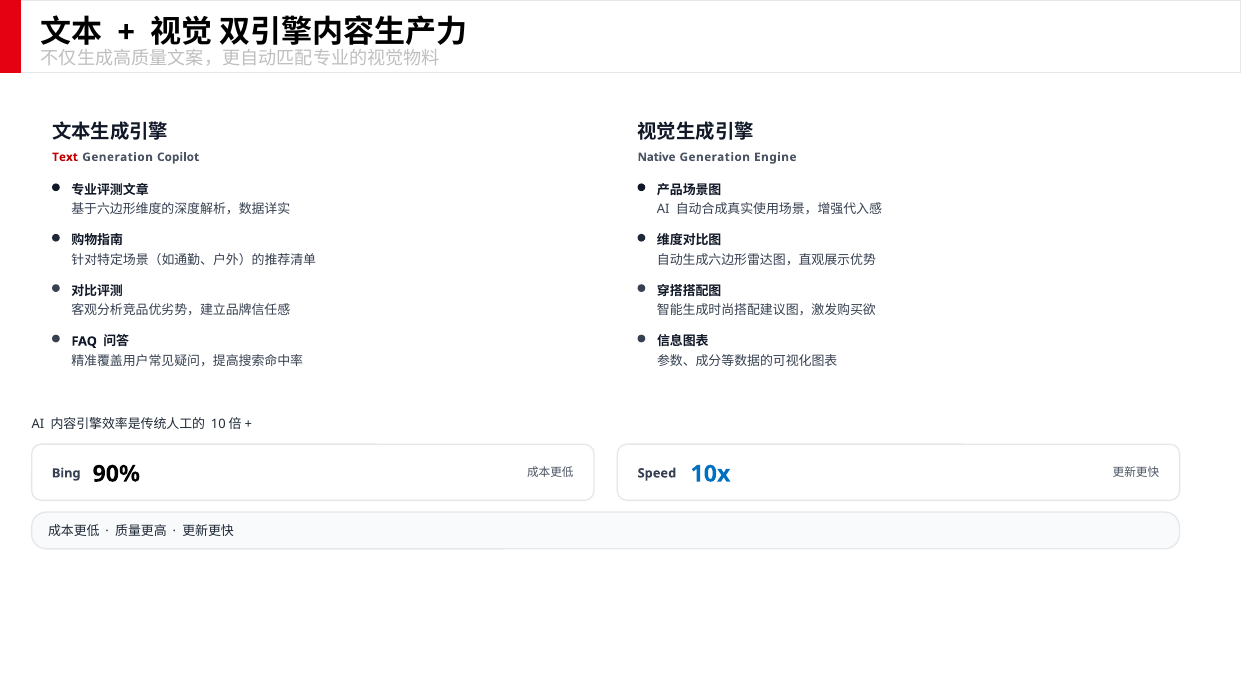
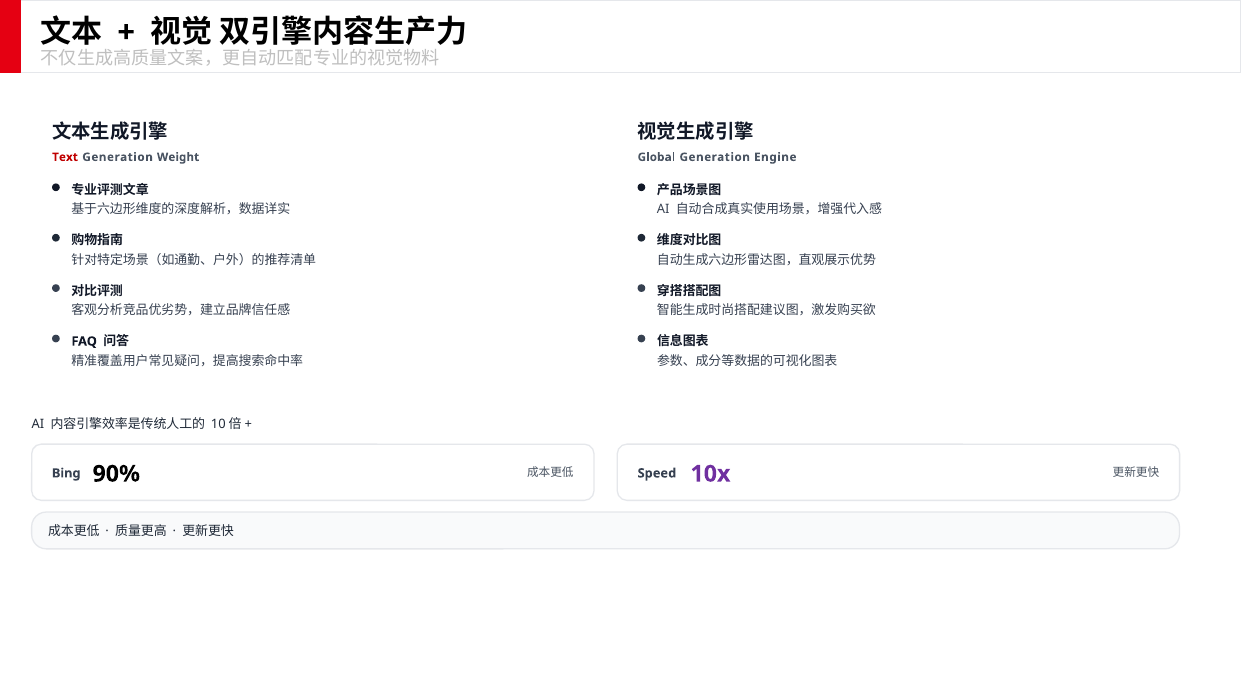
Copilot: Copilot -> Weight
Native: Native -> Global
10x colour: blue -> purple
